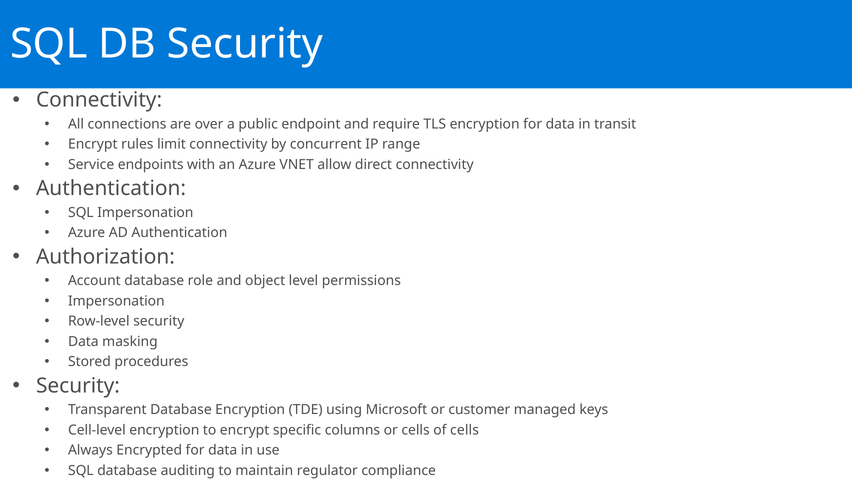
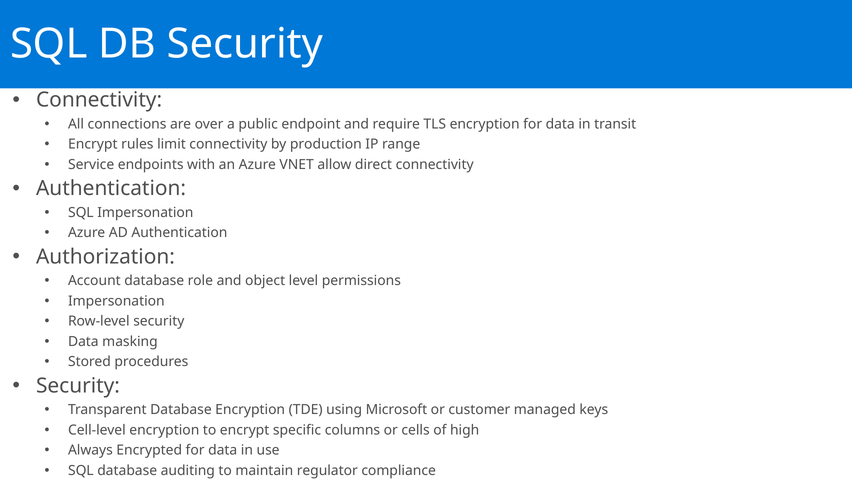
concurrent: concurrent -> production
of cells: cells -> high
